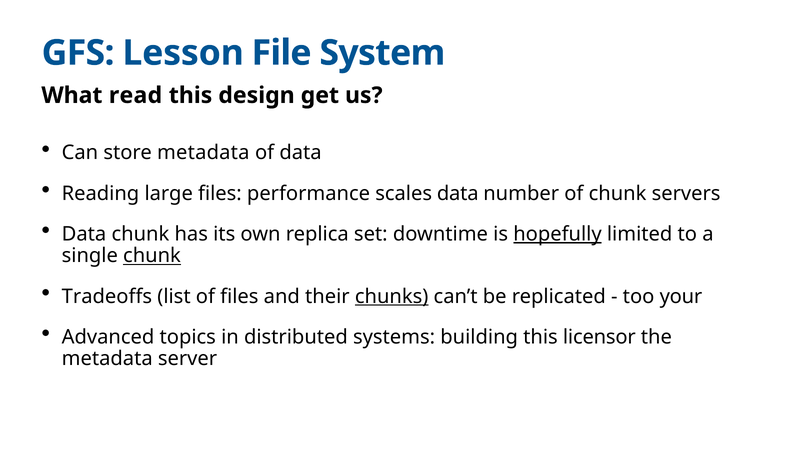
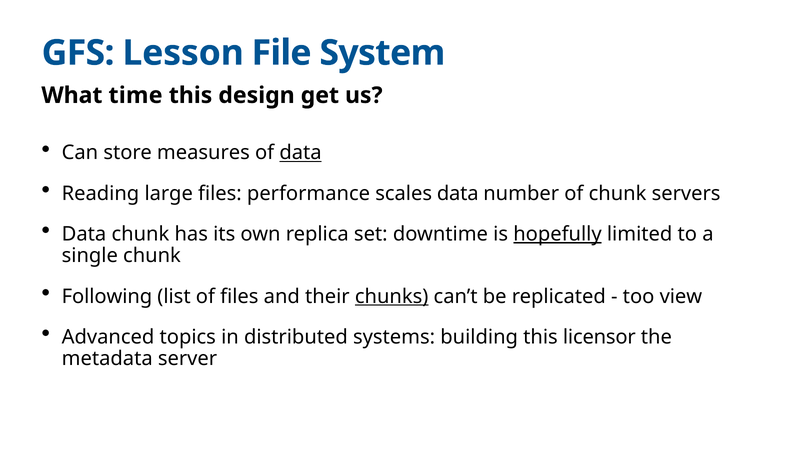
read: read -> time
store metadata: metadata -> measures
data at (301, 153) underline: none -> present
chunk at (152, 256) underline: present -> none
Tradeoffs: Tradeoffs -> Following
your: your -> view
